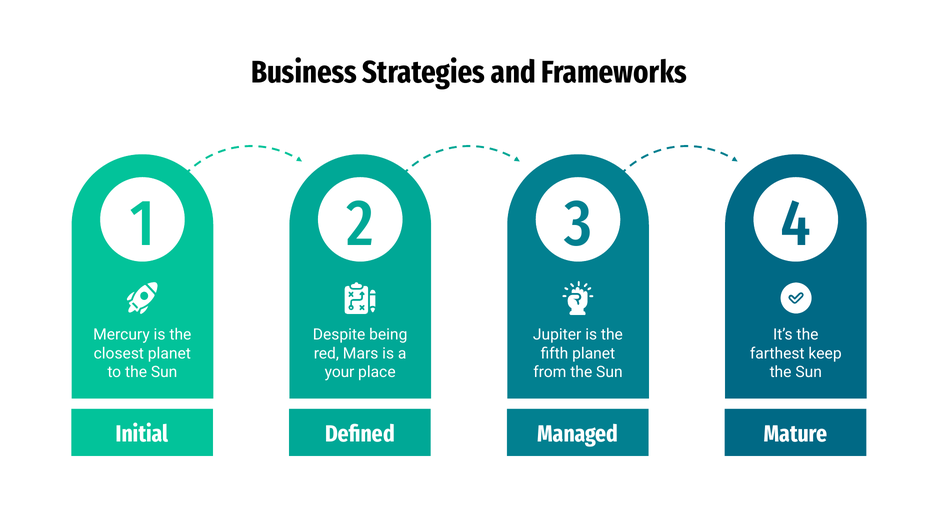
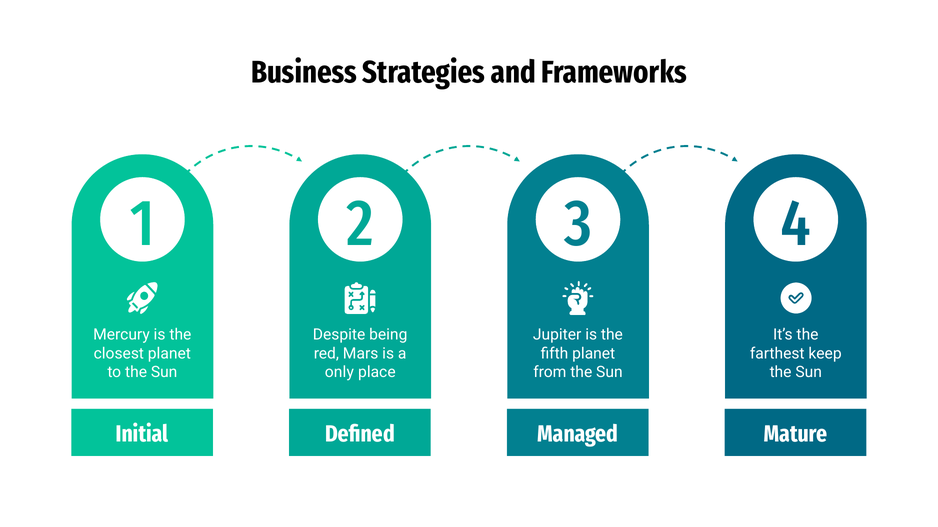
your: your -> only
